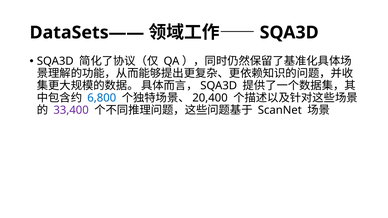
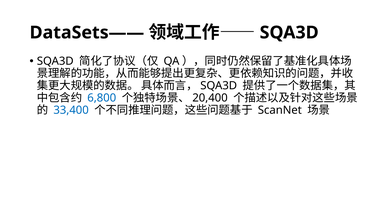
33,400 colour: purple -> blue
